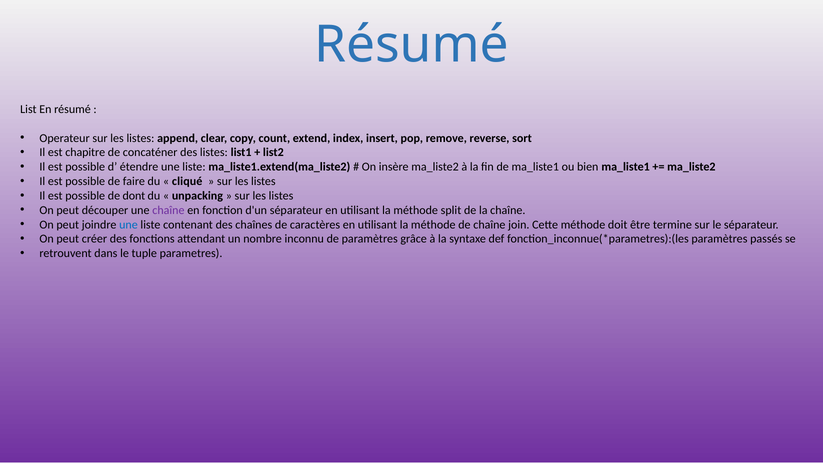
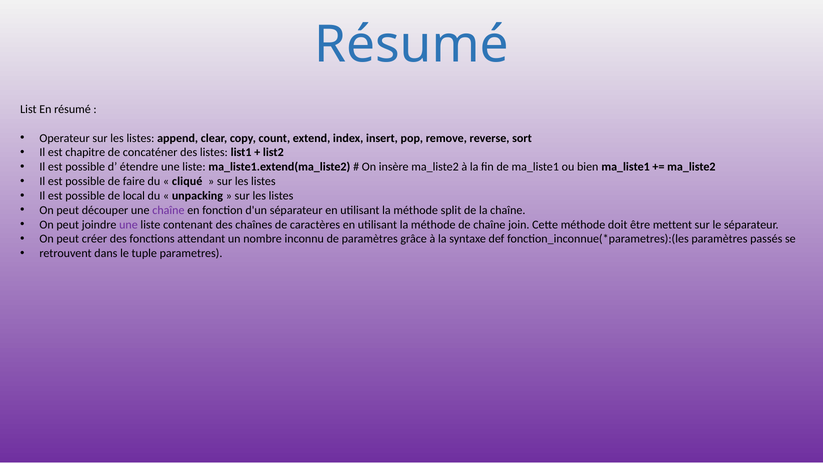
dont: dont -> local
une at (128, 225) colour: blue -> purple
termine: termine -> mettent
